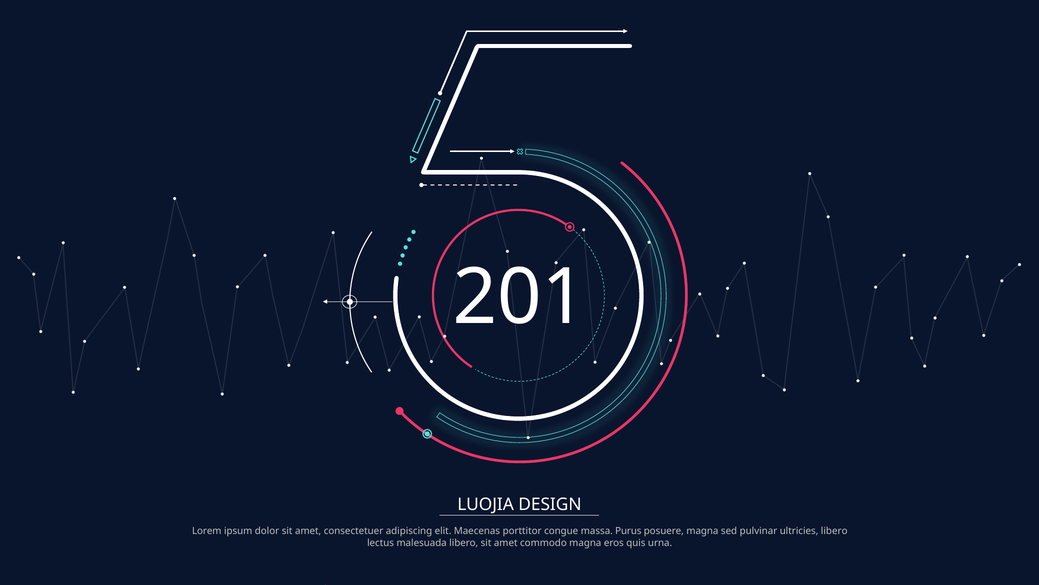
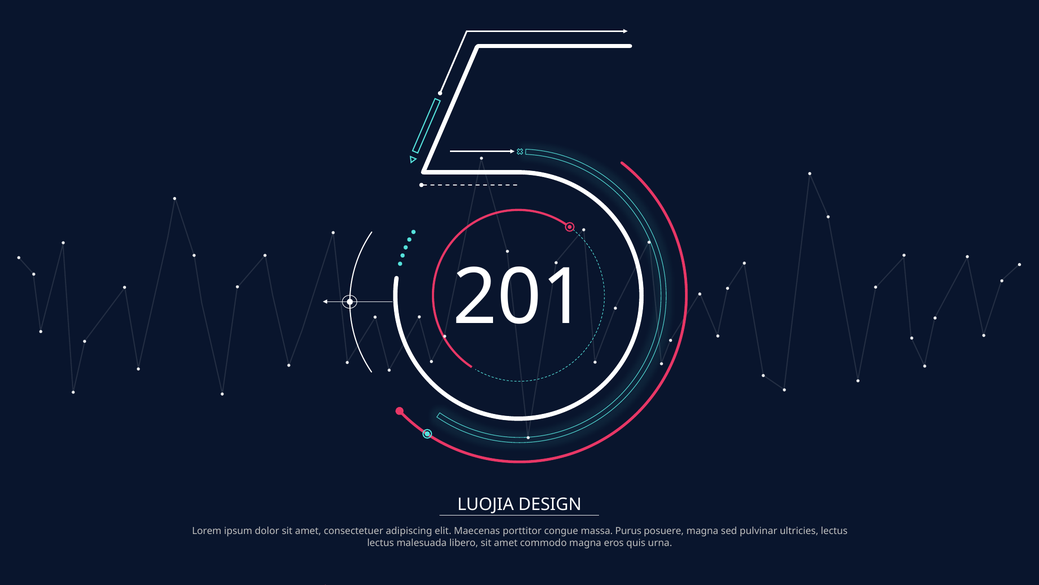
ultricies libero: libero -> lectus
